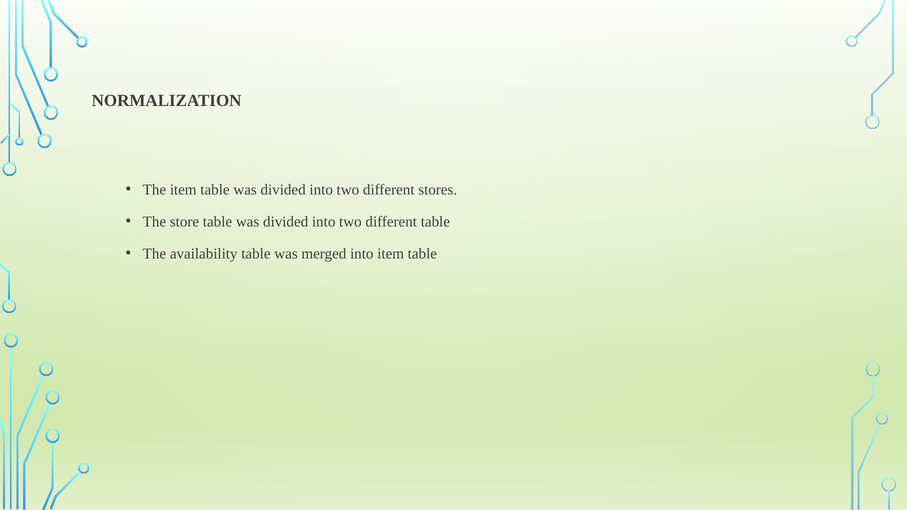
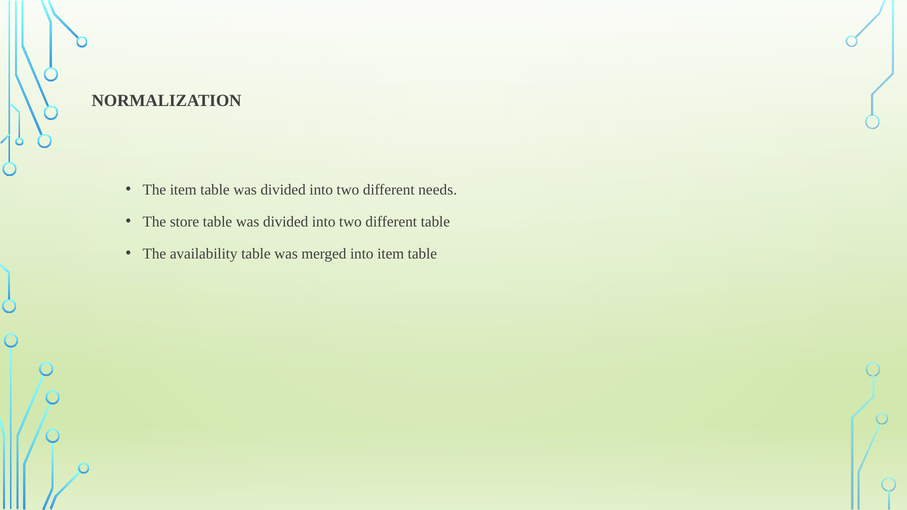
stores: stores -> needs
